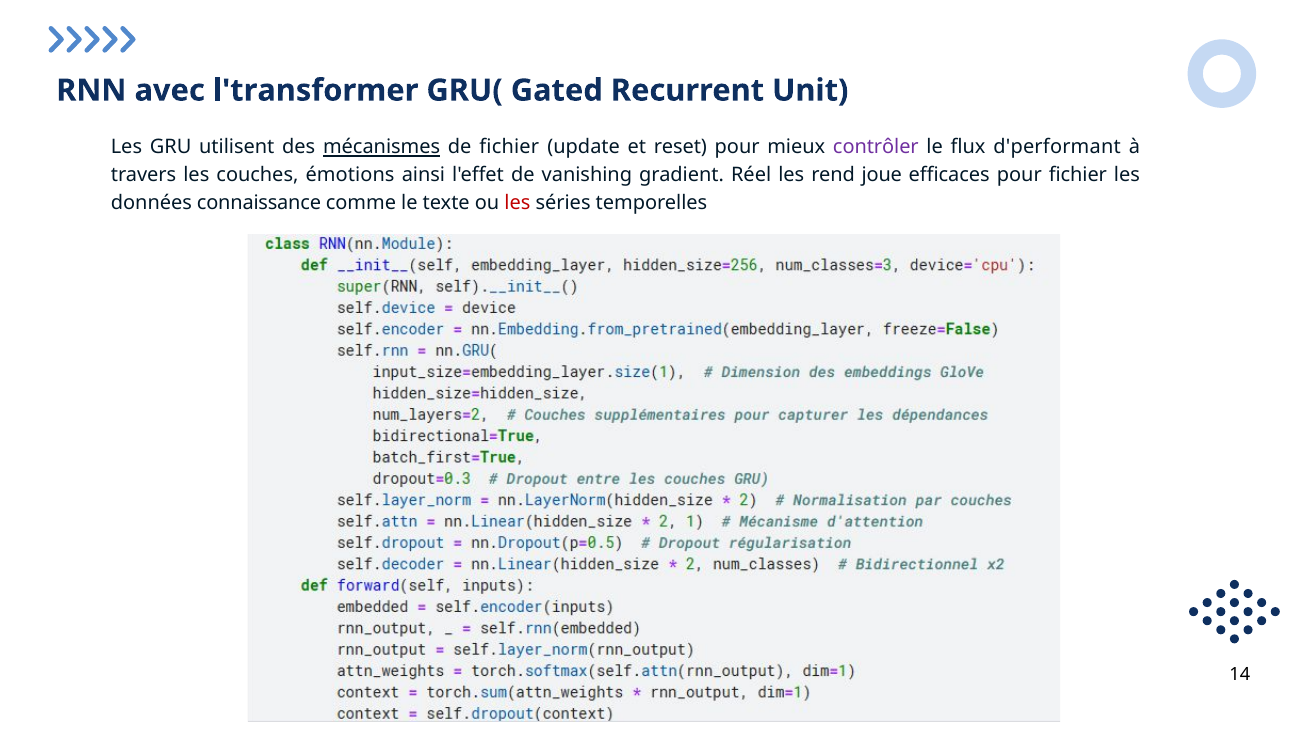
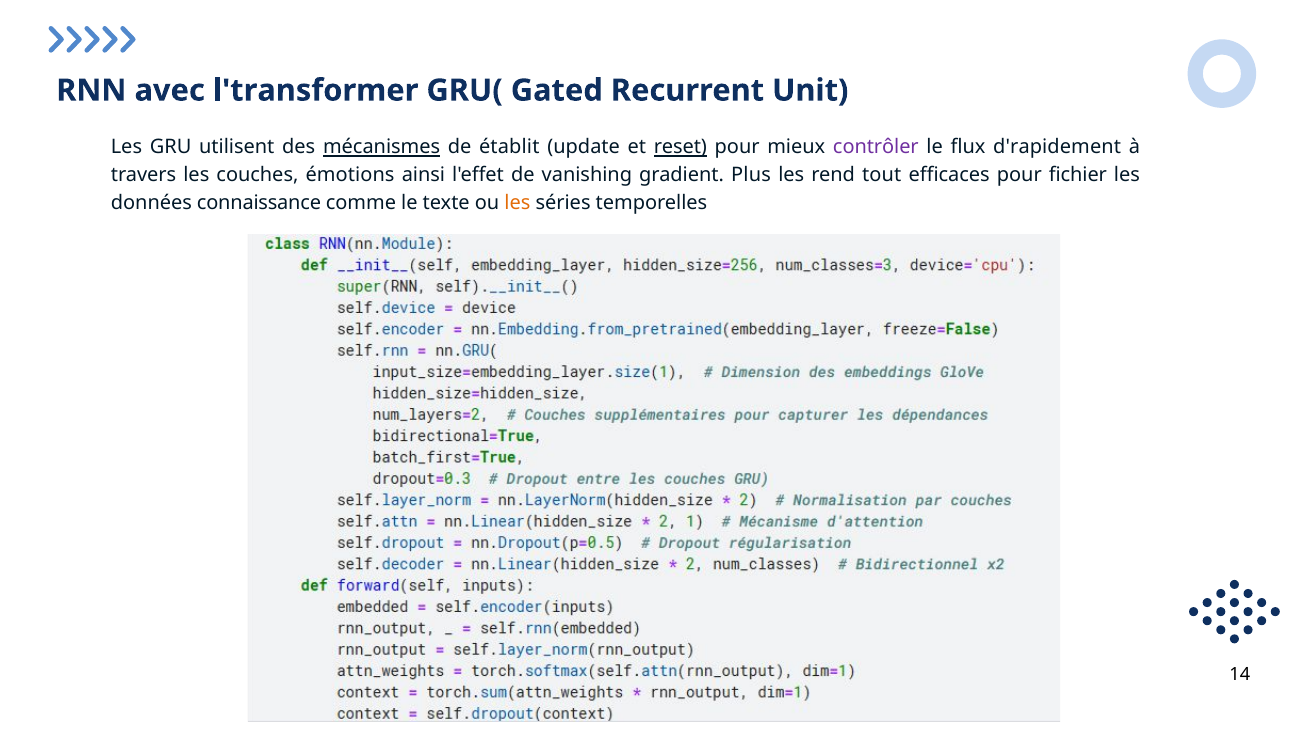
de fichier: fichier -> établit
reset underline: none -> present
d'performant: d'performant -> d'rapidement
Réel: Réel -> Plus
joue: joue -> tout
les at (517, 203) colour: red -> orange
